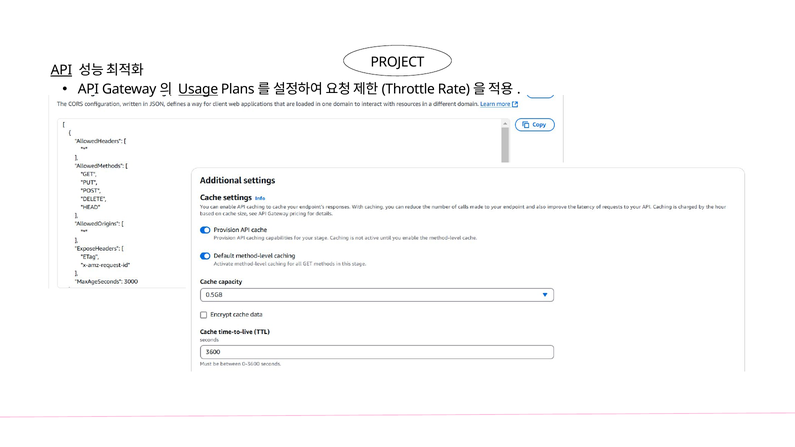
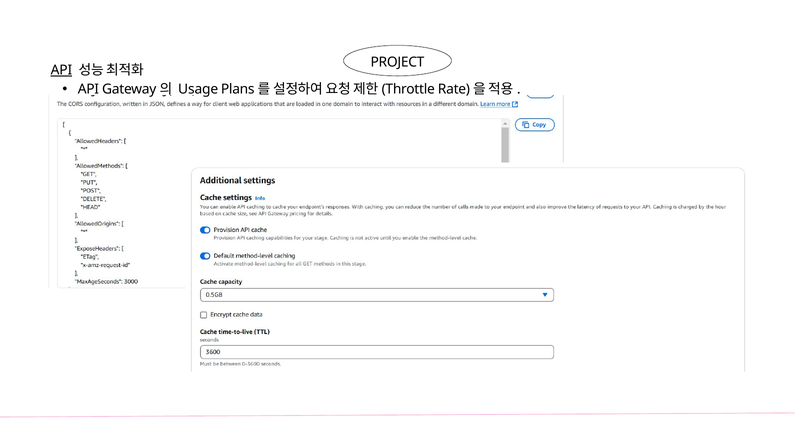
Usage underline: present -> none
